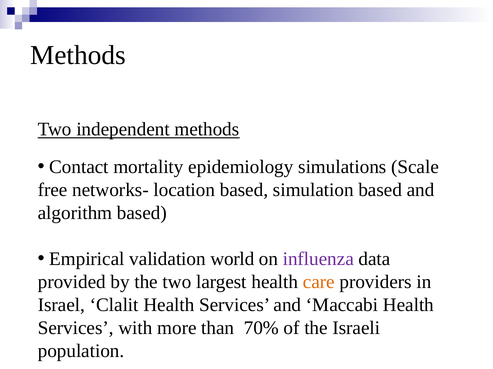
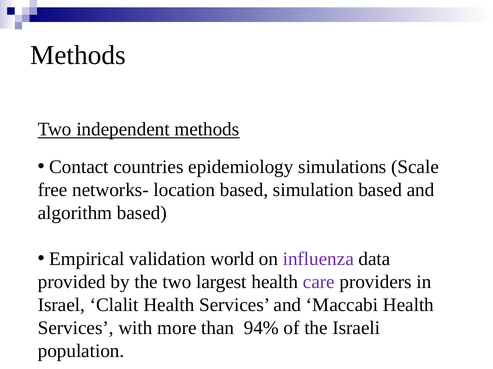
mortality: mortality -> countries
care colour: orange -> purple
70%: 70% -> 94%
